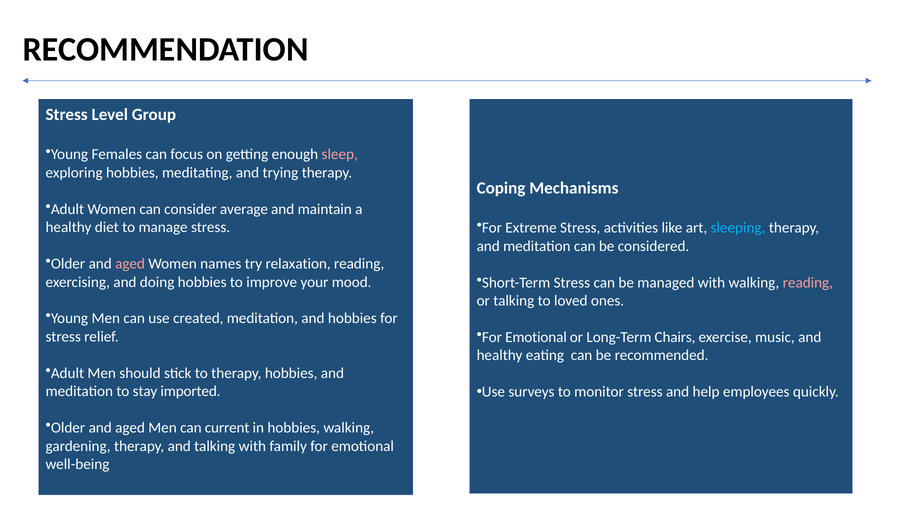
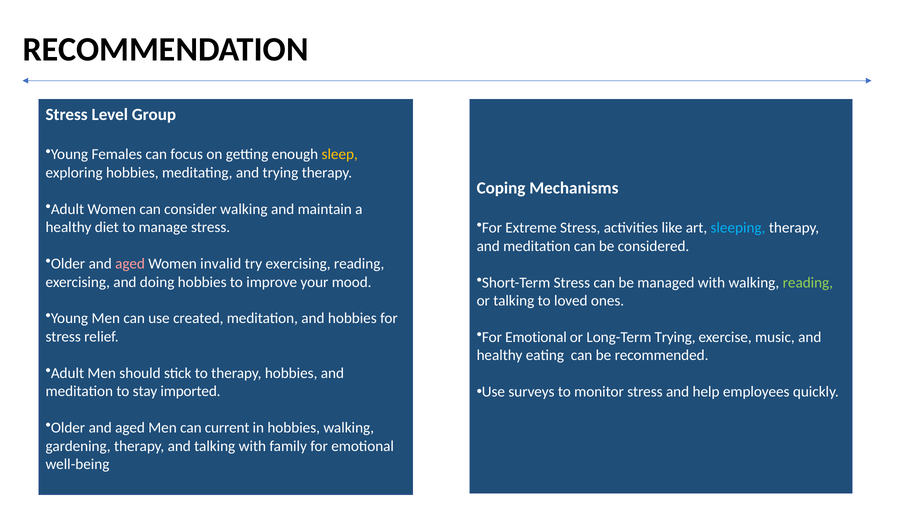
sleep colour: pink -> yellow
consider average: average -> walking
names: names -> invalid
try relaxation: relaxation -> exercising
reading at (808, 283) colour: pink -> light green
Long-Term Chairs: Chairs -> Trying
